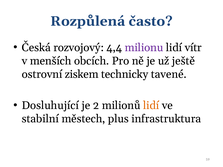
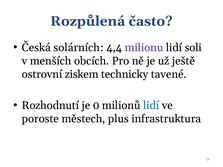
rozvojový: rozvojový -> solárních
vítr: vítr -> soli
Dosluhující: Dosluhující -> Rozhodnutí
2: 2 -> 0
lidí at (151, 106) colour: orange -> blue
stabilní: stabilní -> poroste
